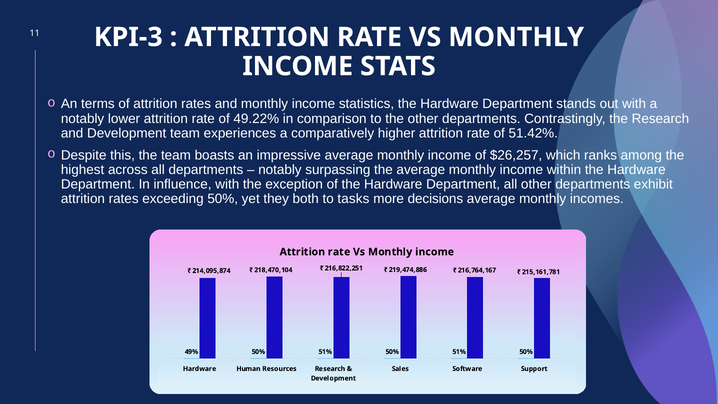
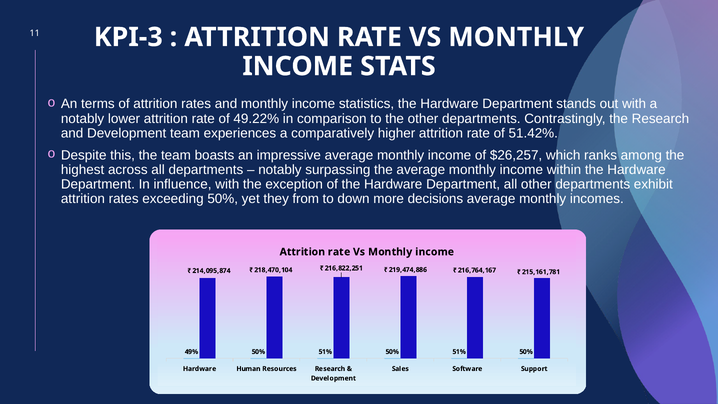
both: both -> from
tasks: tasks -> down
